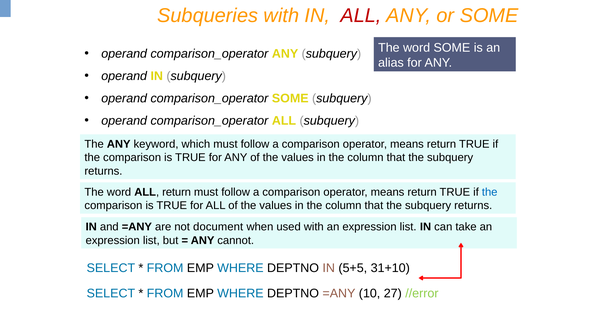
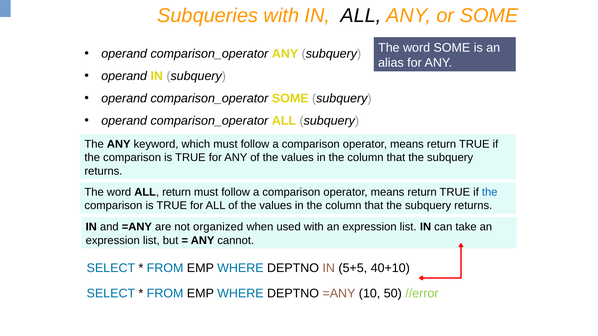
ALL at (361, 16) colour: red -> black
document: document -> organized
31+10: 31+10 -> 40+10
27: 27 -> 50
